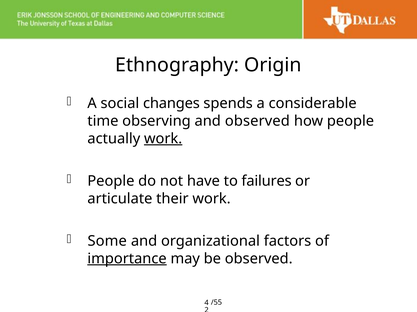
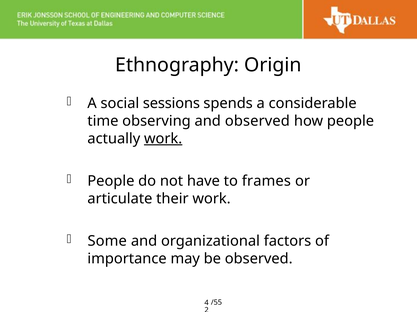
changes: changes -> sessions
failures: failures -> frames
importance underline: present -> none
